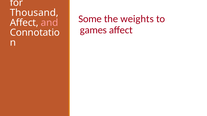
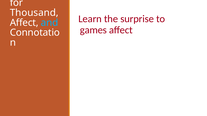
Some: Some -> Learn
weights: weights -> surprise
and colour: pink -> light blue
